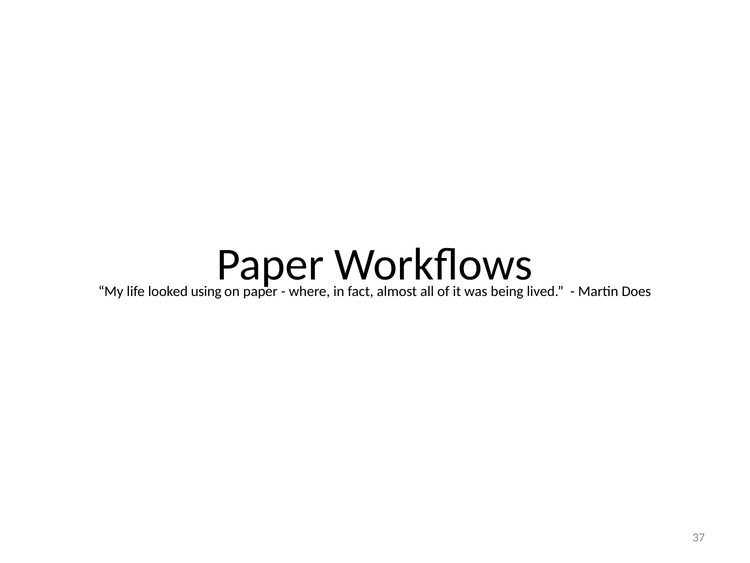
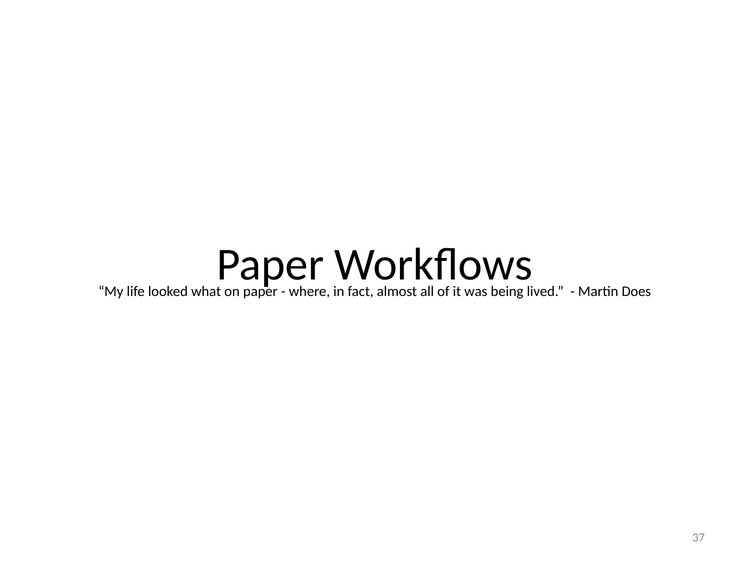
using: using -> what
